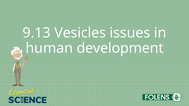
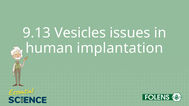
development: development -> implantation
